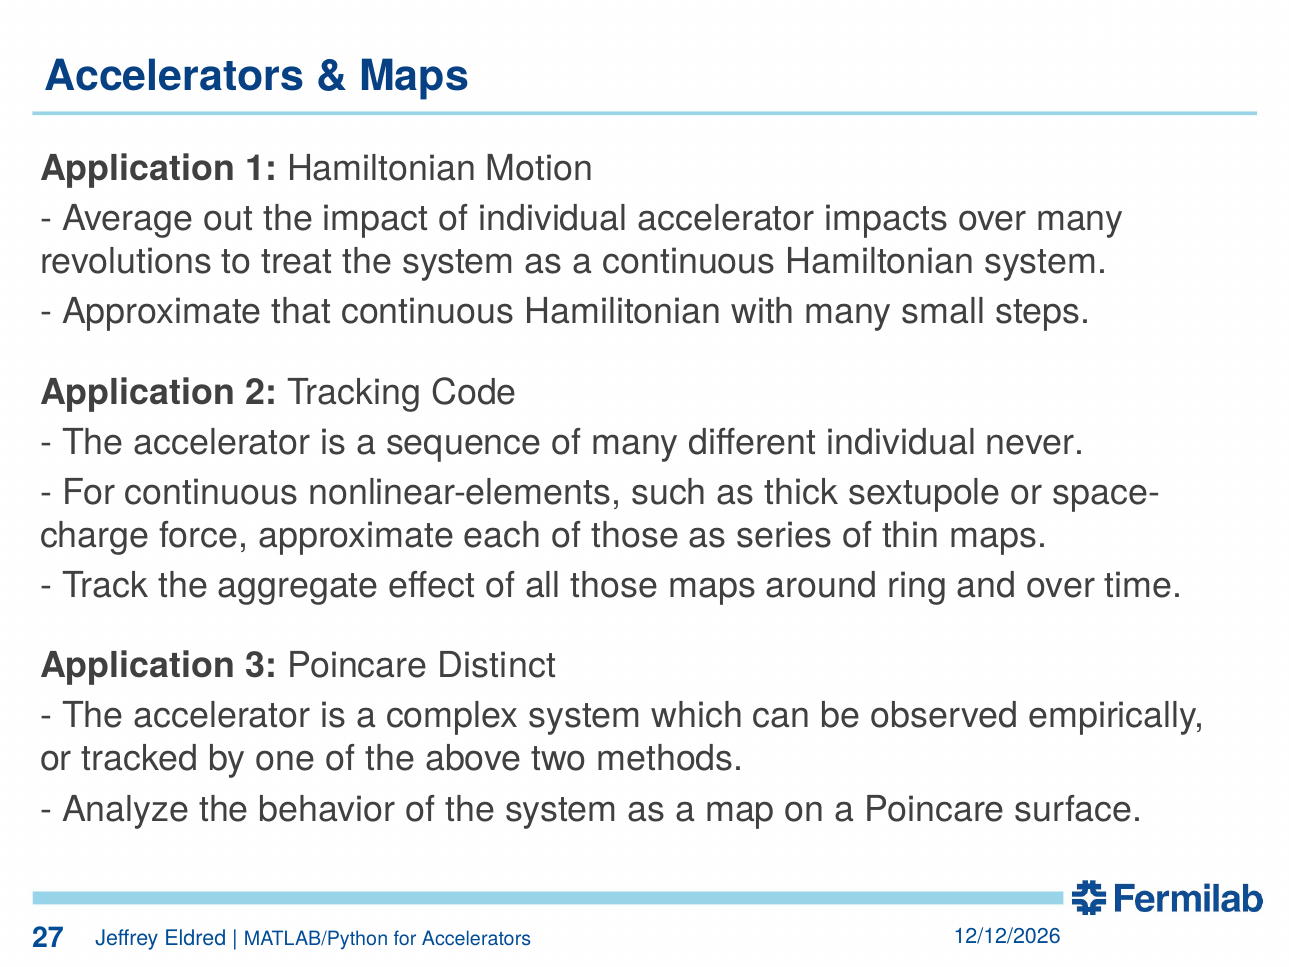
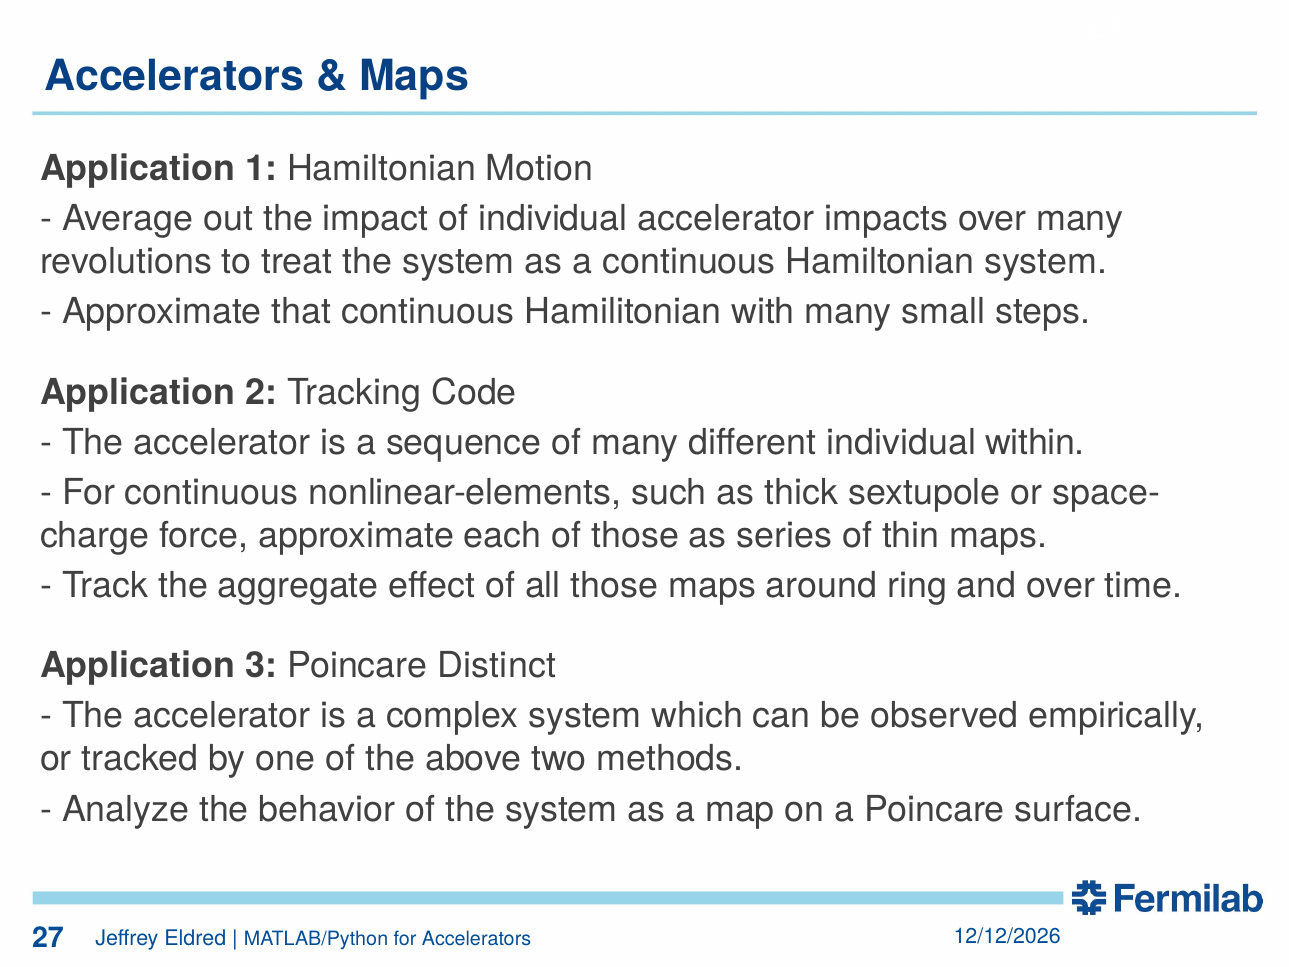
never: never -> within
